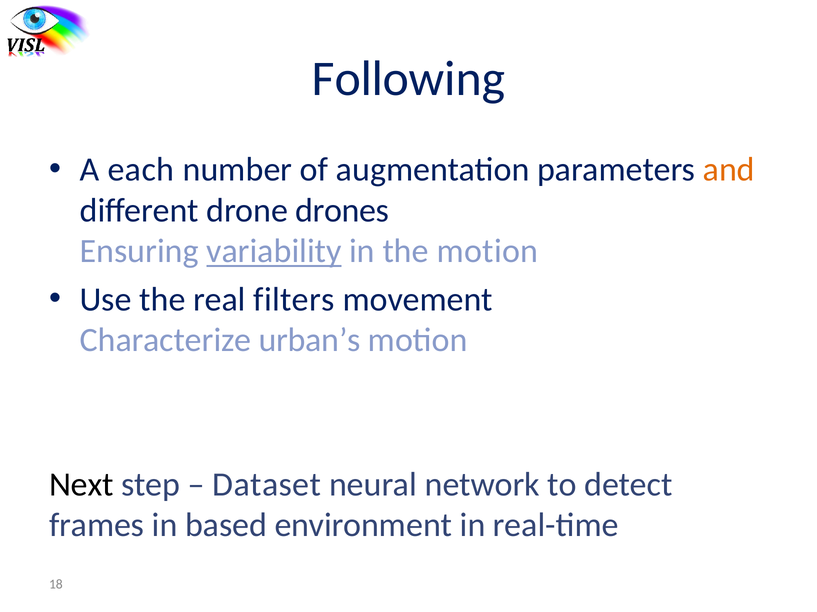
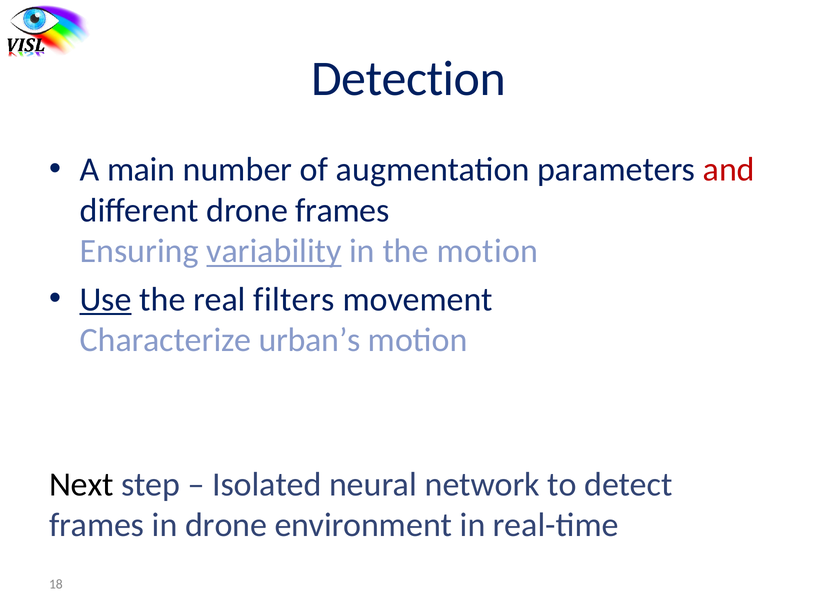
Following: Following -> Detection
each: each -> main
and colour: orange -> red
drone drones: drones -> frames
Use underline: none -> present
Dataset: Dataset -> Isolated
in based: based -> drone
